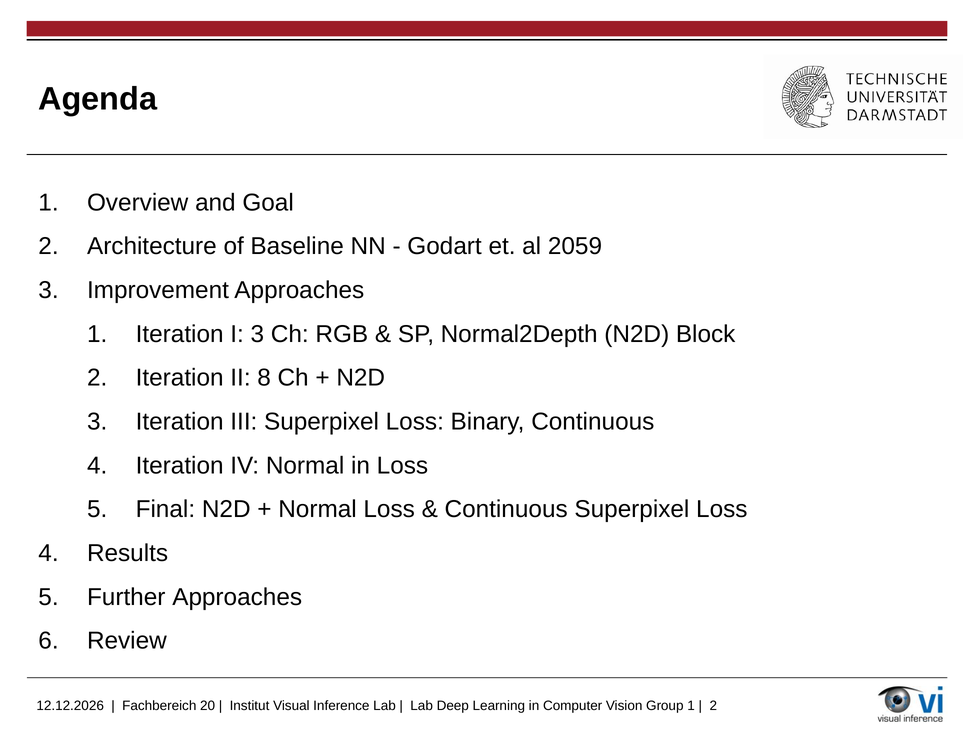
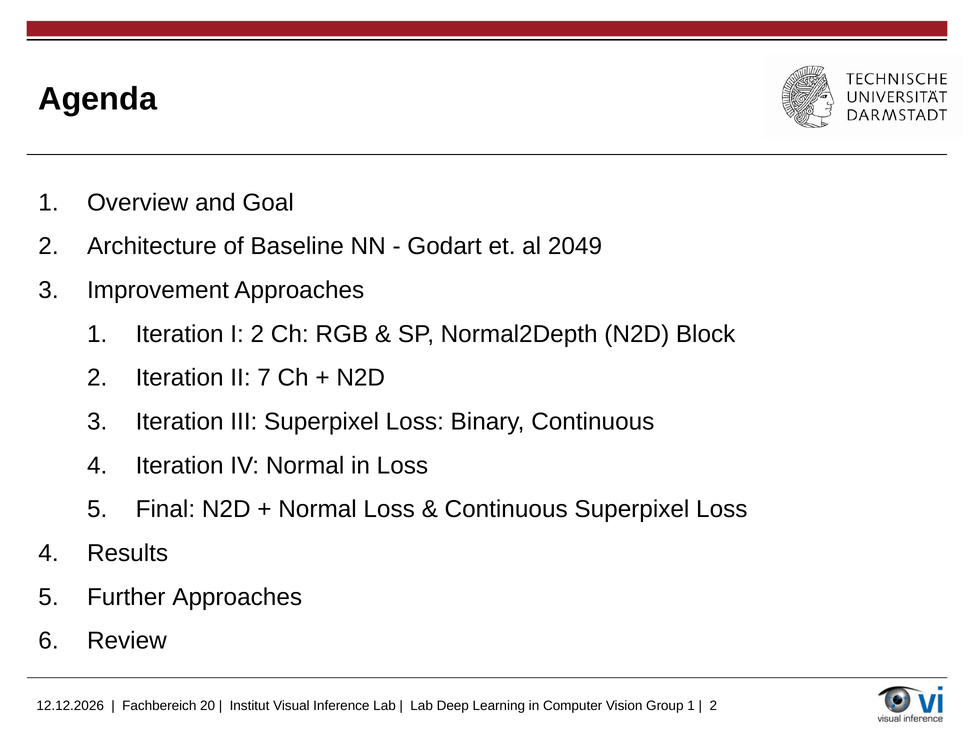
2059: 2059 -> 2049
I 3: 3 -> 2
8: 8 -> 7
